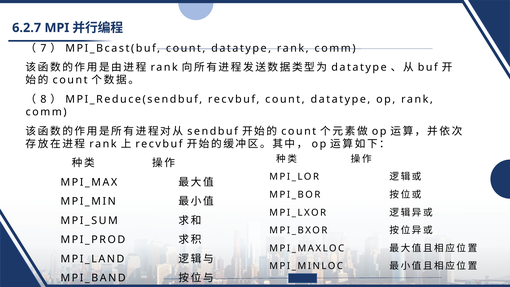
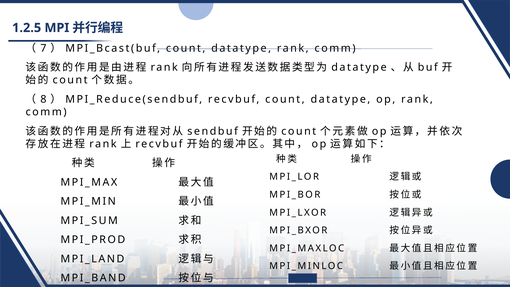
6.2.7: 6.2.7 -> 1.2.5
